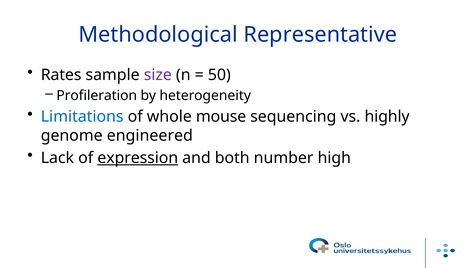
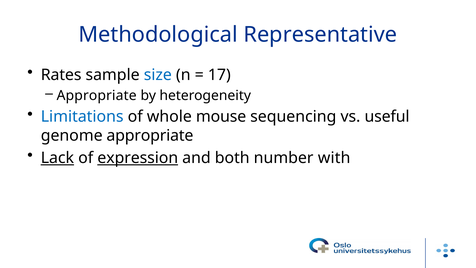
size colour: purple -> blue
50: 50 -> 17
Profileration at (97, 95): Profileration -> Appropriate
highly: highly -> useful
genome engineered: engineered -> appropriate
Lack underline: none -> present
high: high -> with
